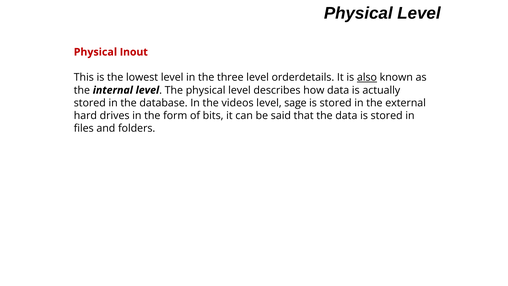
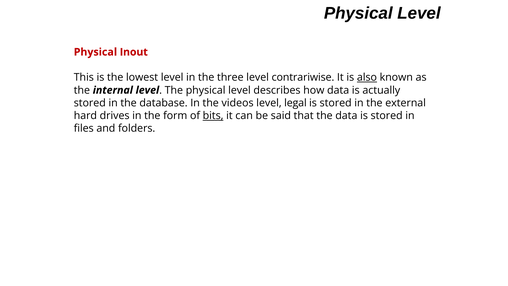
orderdetails: orderdetails -> contrariwise
sage: sage -> legal
bits underline: none -> present
